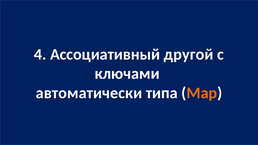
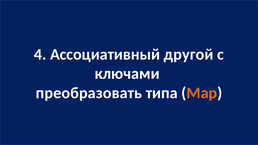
автоматически: автоматически -> преобразовать
